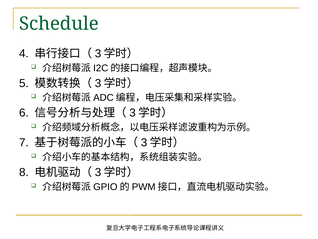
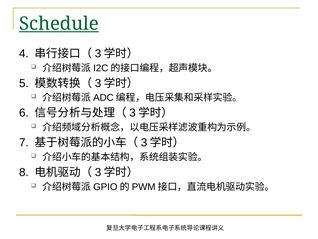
Schedule underline: none -> present
